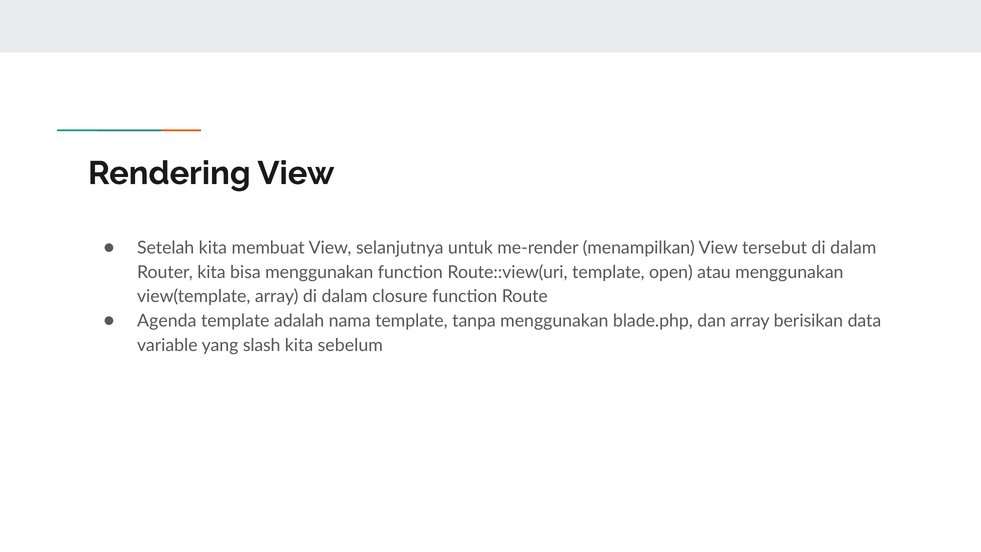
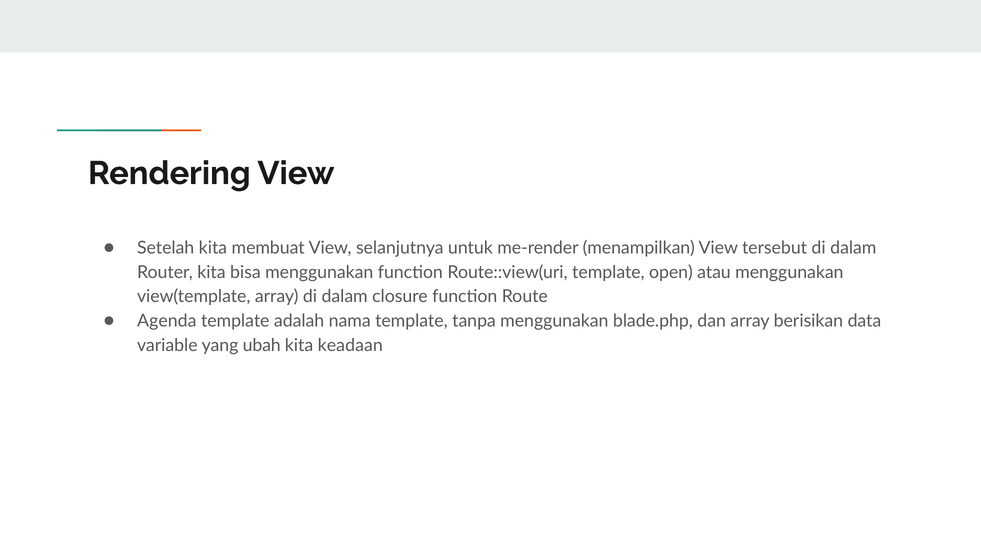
slash: slash -> ubah
sebelum: sebelum -> keadaan
